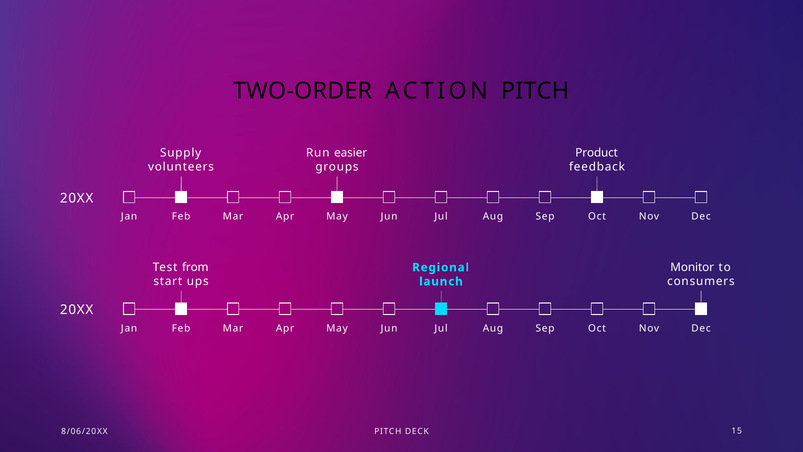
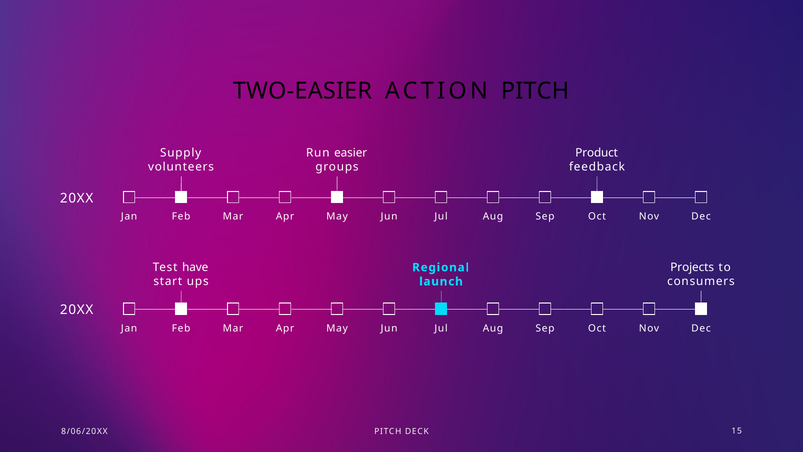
TWO-ORDER: TWO-ORDER -> TWO-EASIER
from: from -> have
Monitor: Monitor -> Projects
